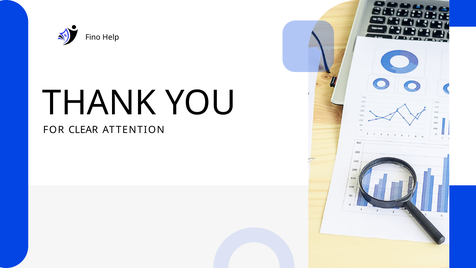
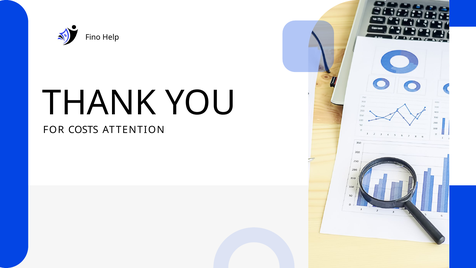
CLEAR: CLEAR -> COSTS
